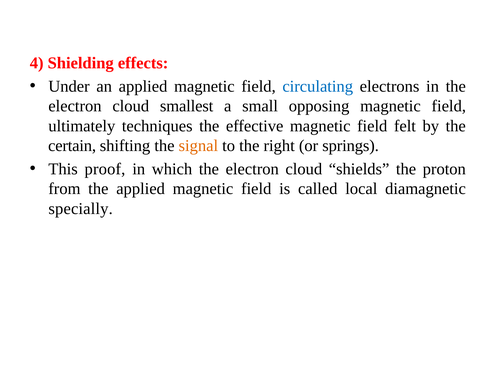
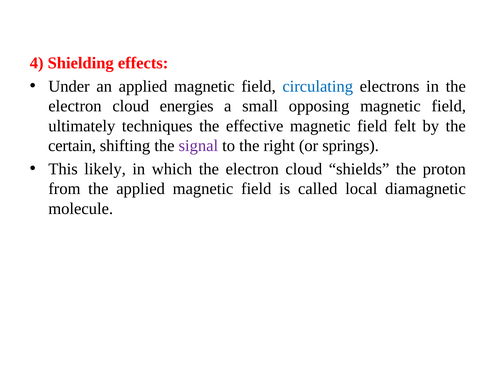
smallest: smallest -> energies
signal colour: orange -> purple
proof: proof -> likely
specially: specially -> molecule
